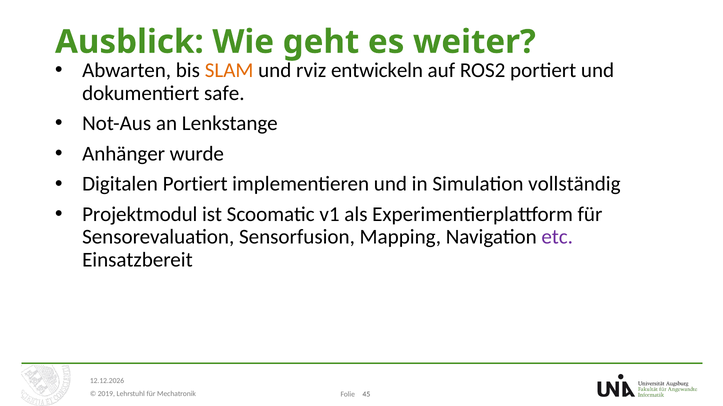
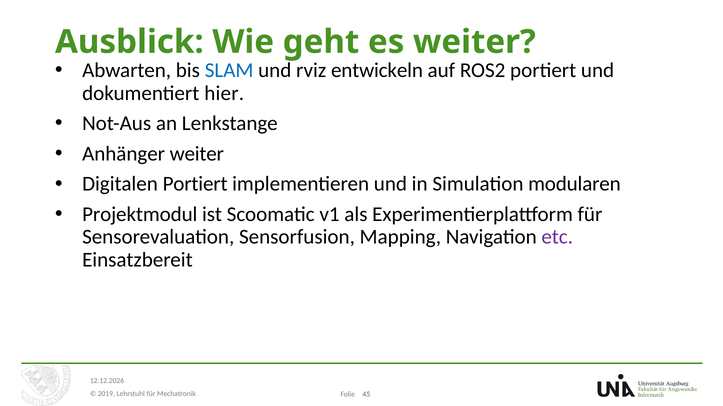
SLAM colour: orange -> blue
safe: safe -> hier
Anhänger wurde: wurde -> weiter
vollständig: vollständig -> modularen
